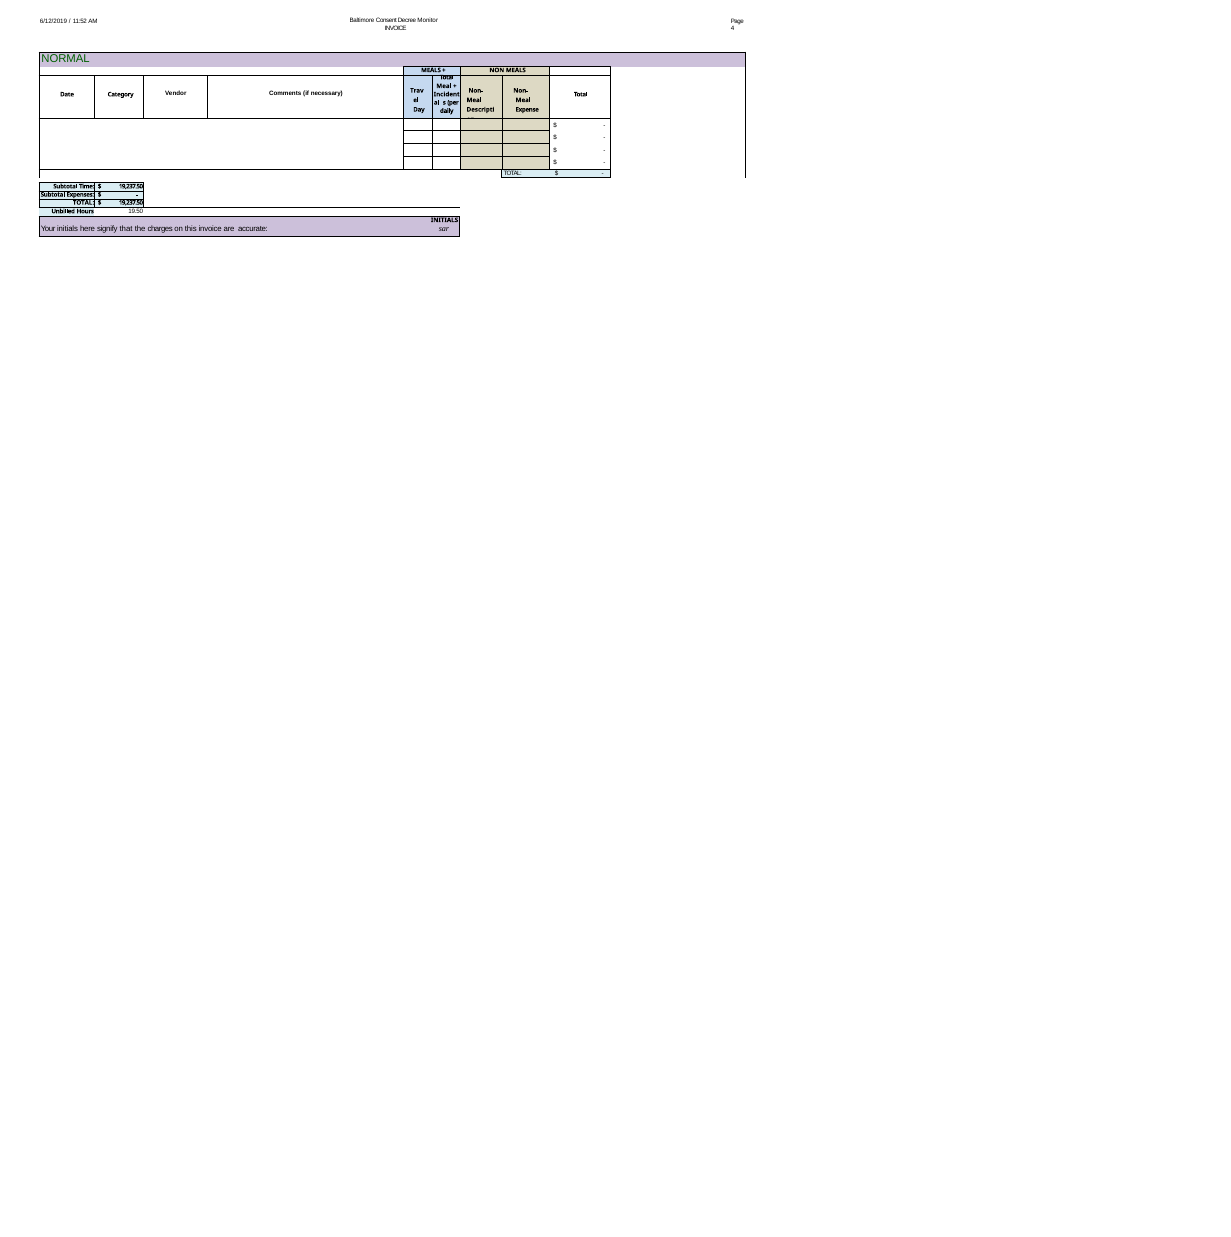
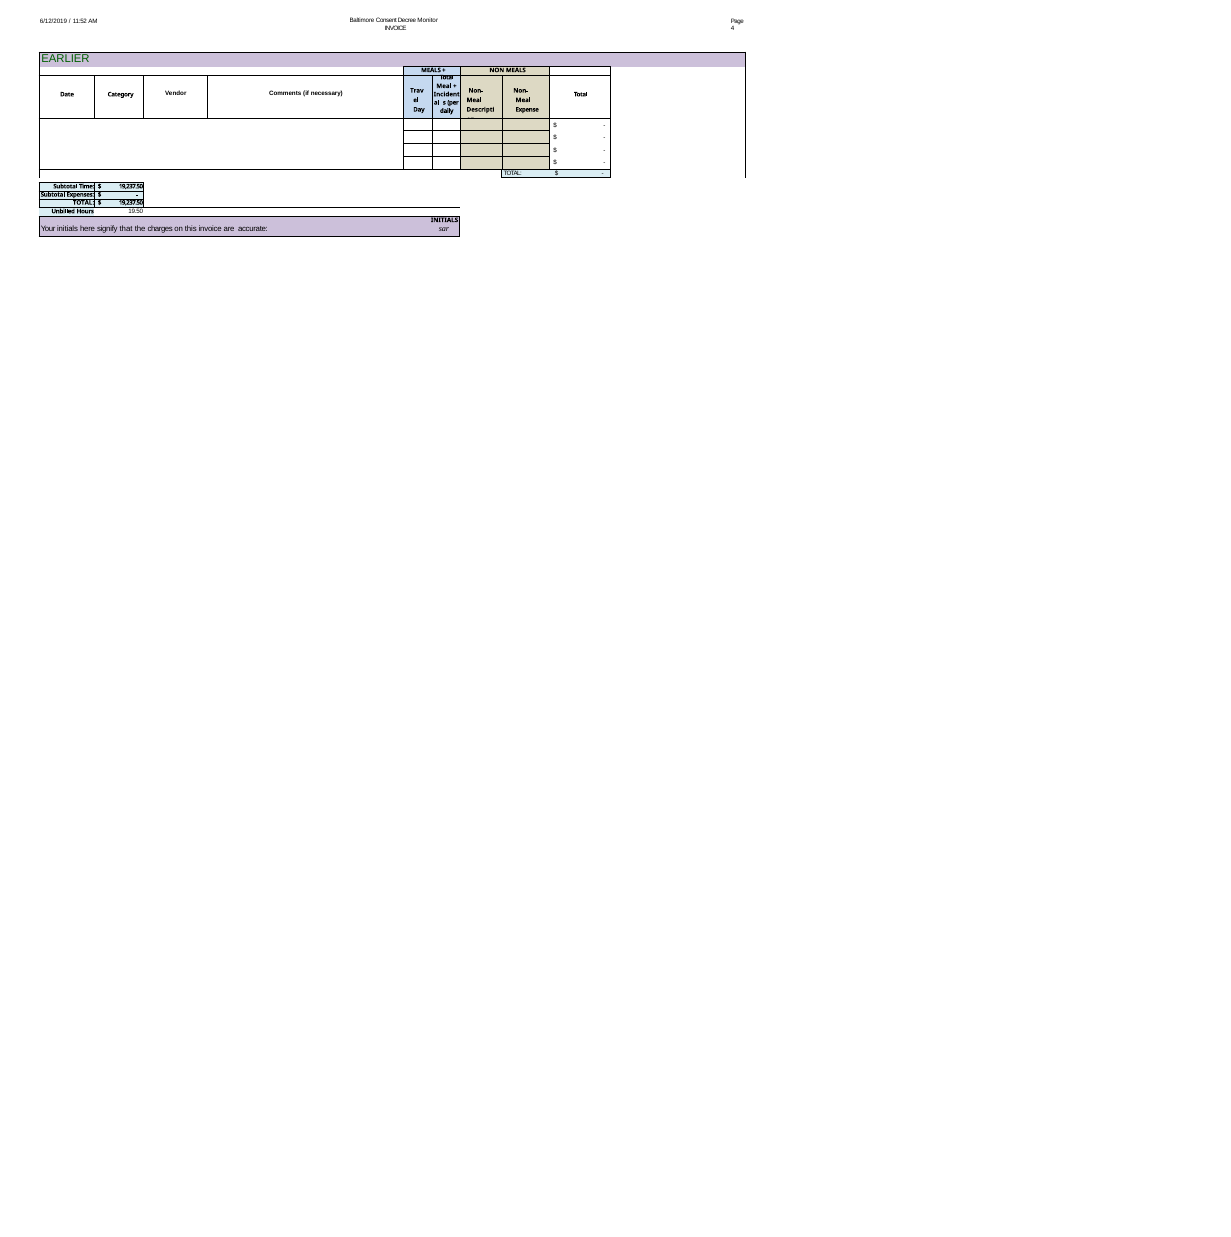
NORMAL: NORMAL -> EARLIER
